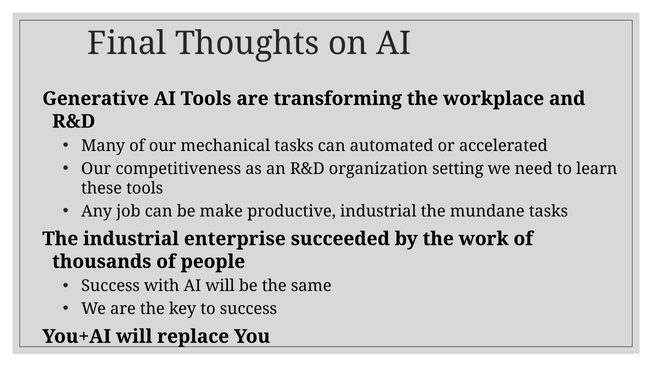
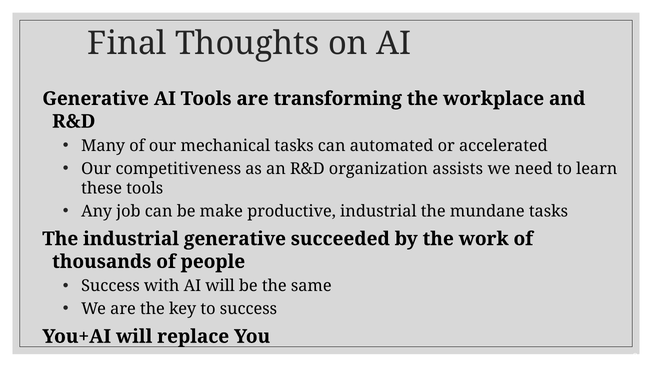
setting: setting -> assists
industrial enterprise: enterprise -> generative
